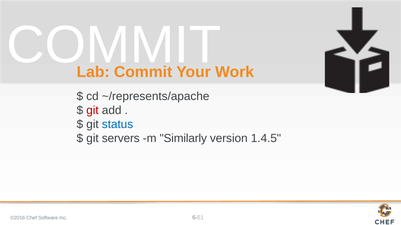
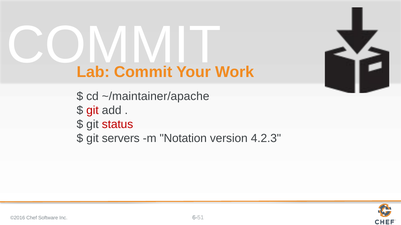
~/represents/apache: ~/represents/apache -> ~/maintainer/apache
status colour: blue -> red
Similarly: Similarly -> Notation
1.4.5: 1.4.5 -> 4.2.3
